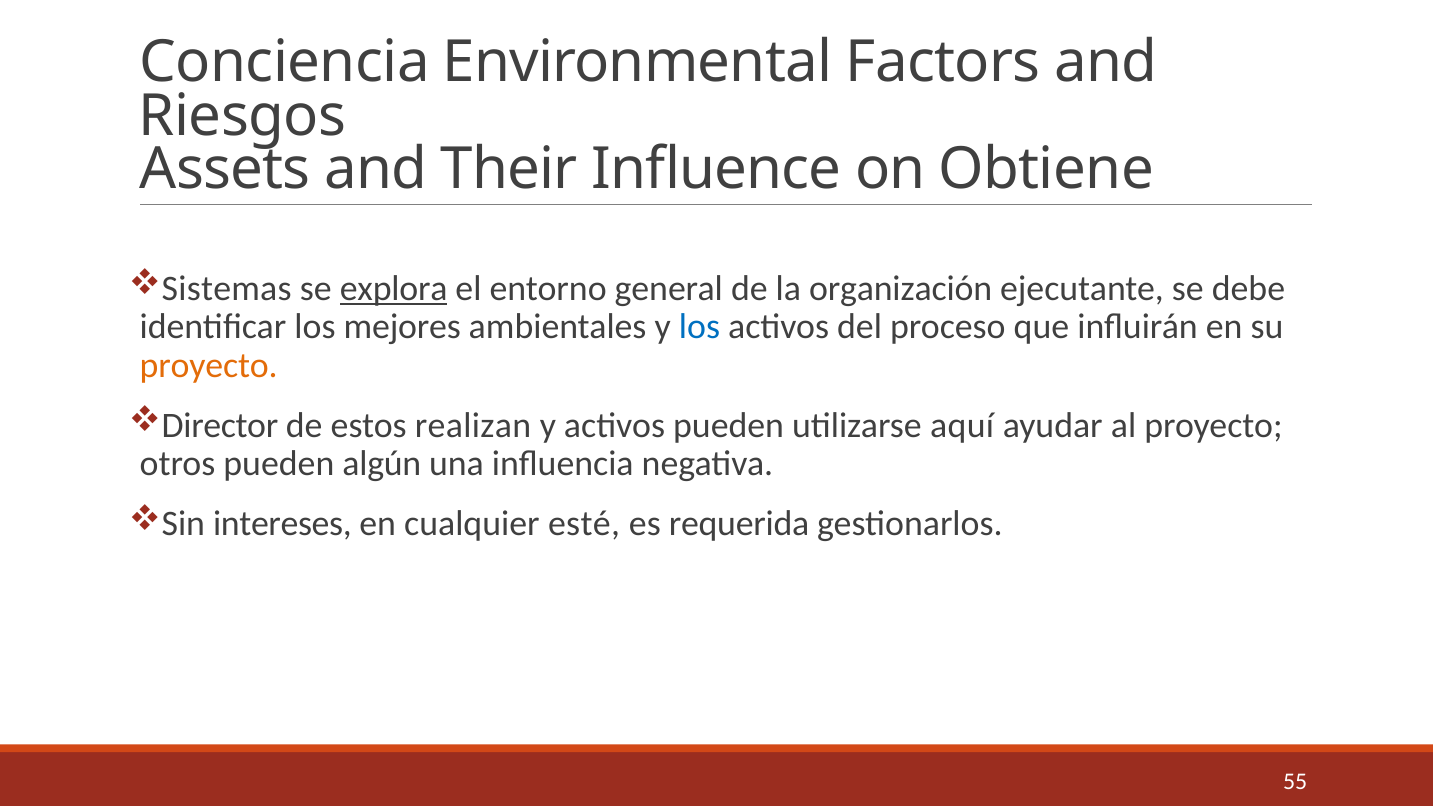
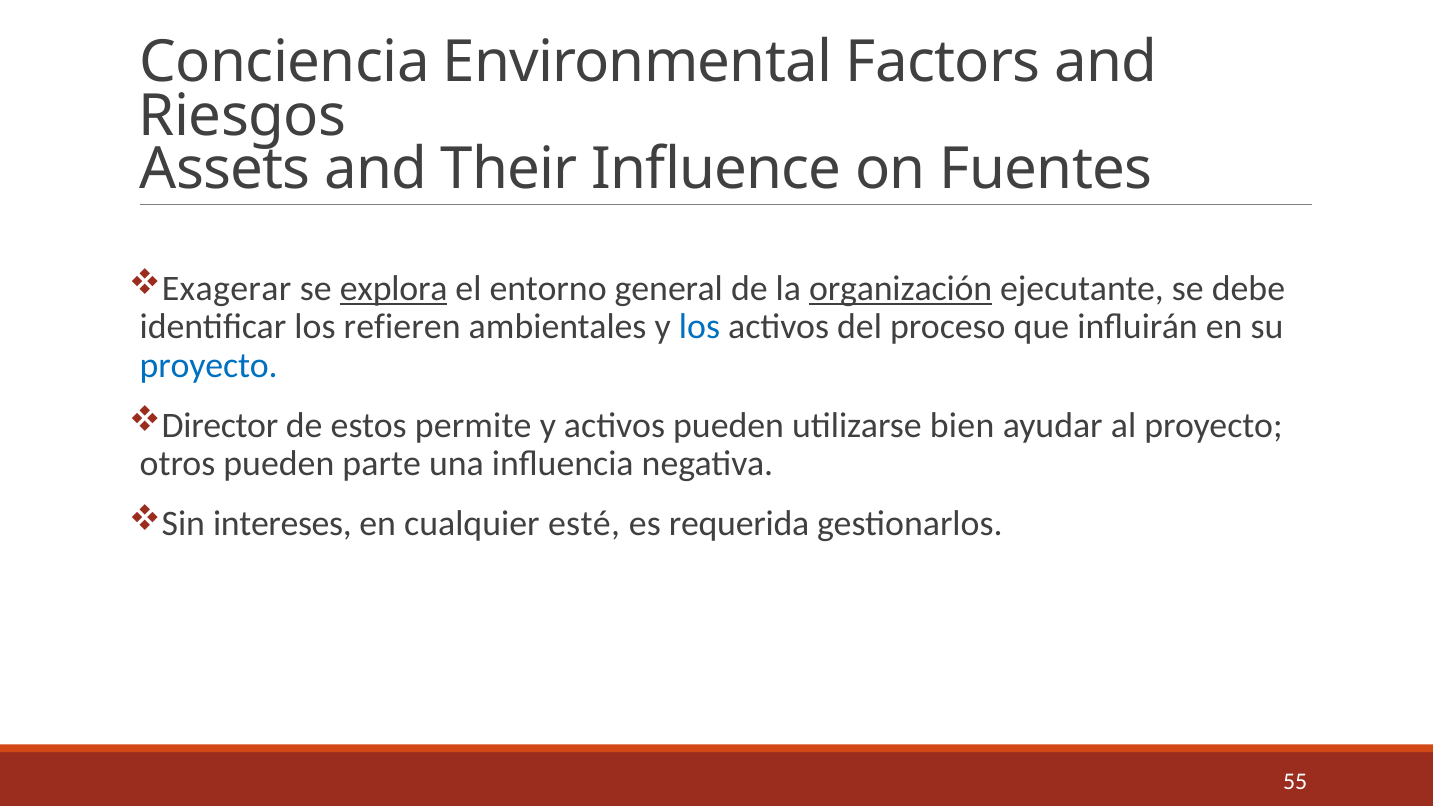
Obtiene: Obtiene -> Fuentes
Sistemas: Sistemas -> Exagerar
organización underline: none -> present
mejores: mejores -> refieren
proyecto at (209, 366) colour: orange -> blue
realizan: realizan -> permite
aquí: aquí -> bien
algún: algún -> parte
